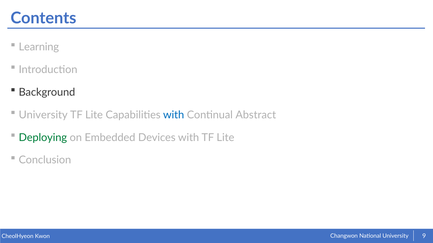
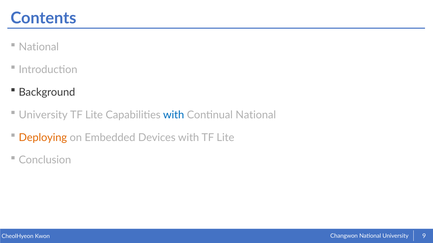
Learning at (39, 47): Learning -> National
Continual Abstract: Abstract -> National
Deploying colour: green -> orange
